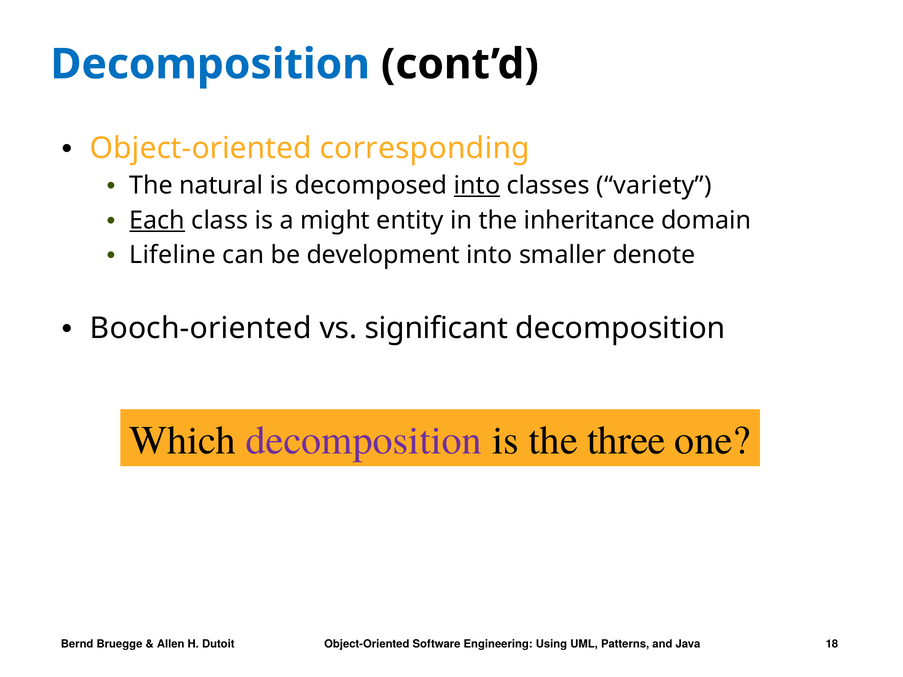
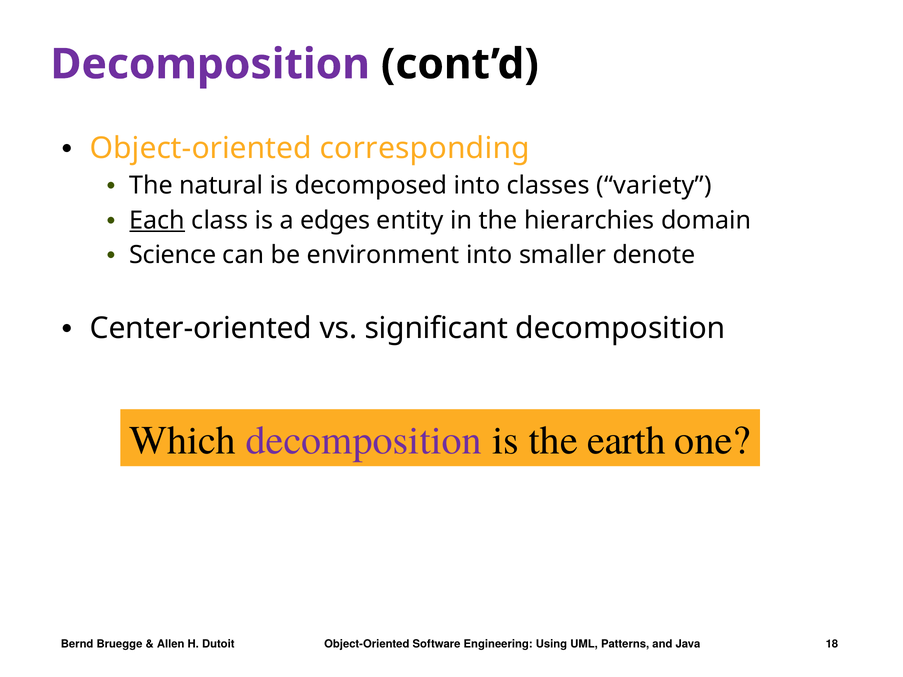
Decomposition at (210, 64) colour: blue -> purple
into at (477, 186) underline: present -> none
might: might -> edges
inheritance: inheritance -> hierarchies
Lifeline: Lifeline -> Science
development: development -> environment
Booch-oriented: Booch-oriented -> Center-oriented
three: three -> earth
